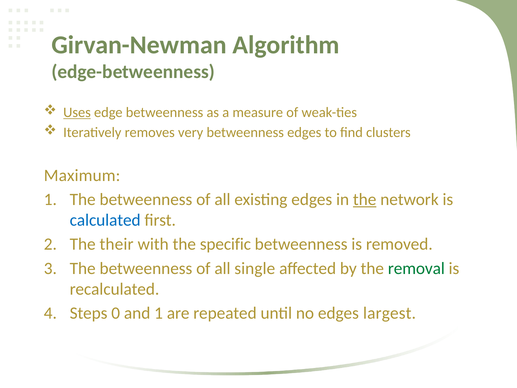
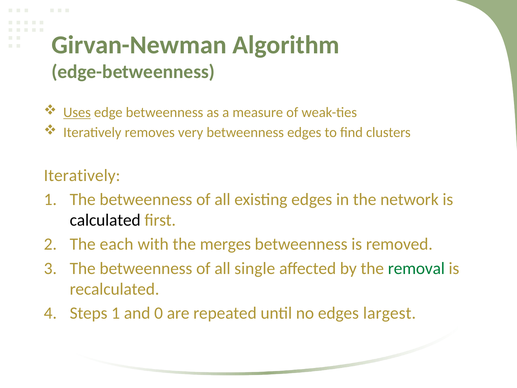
Maximum at (82, 175): Maximum -> Iteratively
the at (365, 199) underline: present -> none
calculated colour: blue -> black
their: their -> each
specific: specific -> merges
Steps 0: 0 -> 1
and 1: 1 -> 0
